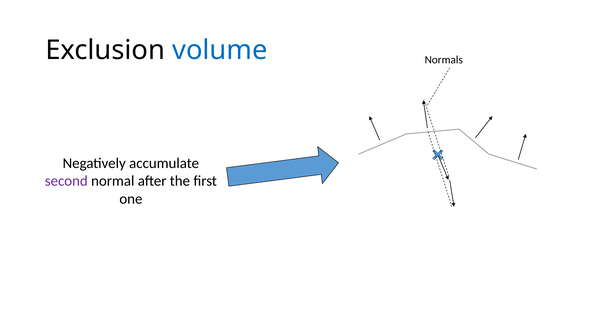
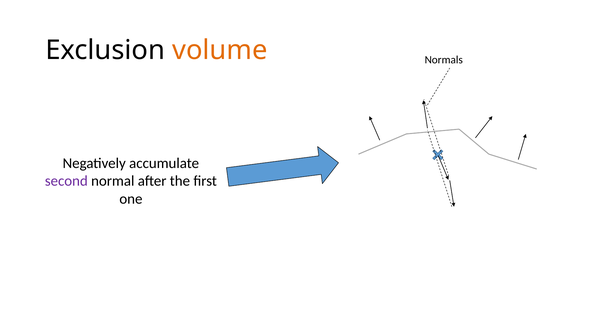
volume colour: blue -> orange
